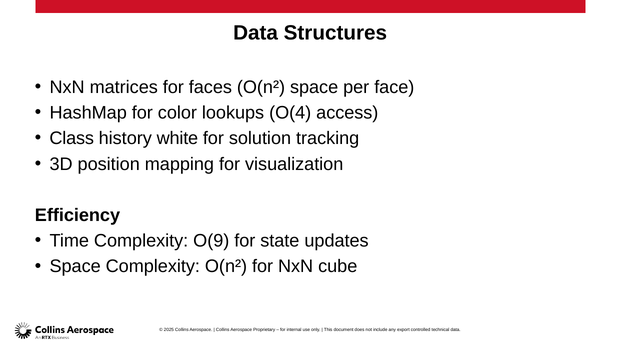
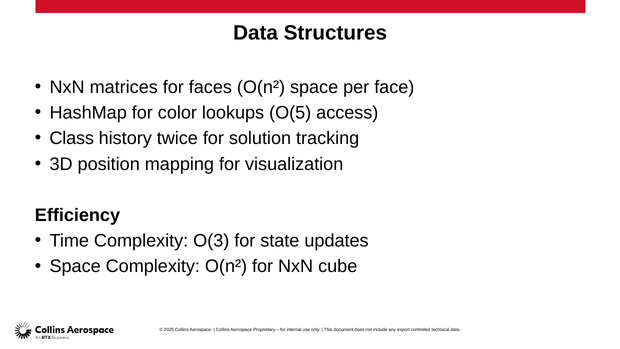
O(4: O(4 -> O(5
white: white -> twice
O(9: O(9 -> O(3
